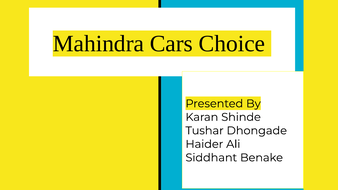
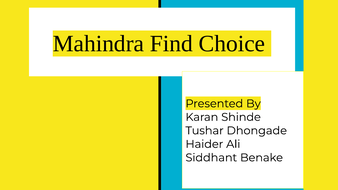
Cars: Cars -> Find
